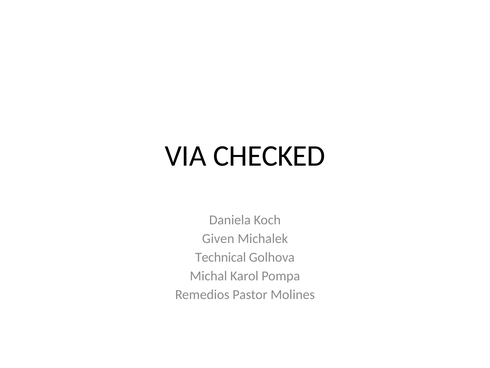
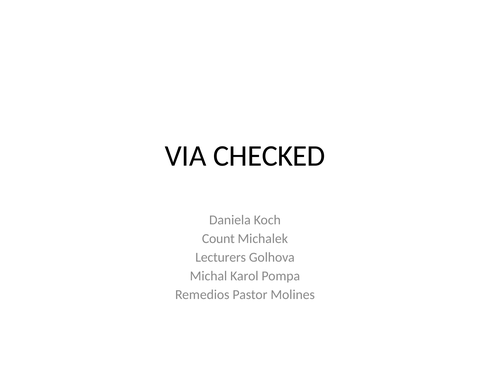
Given: Given -> Count
Technical: Technical -> Lecturers
